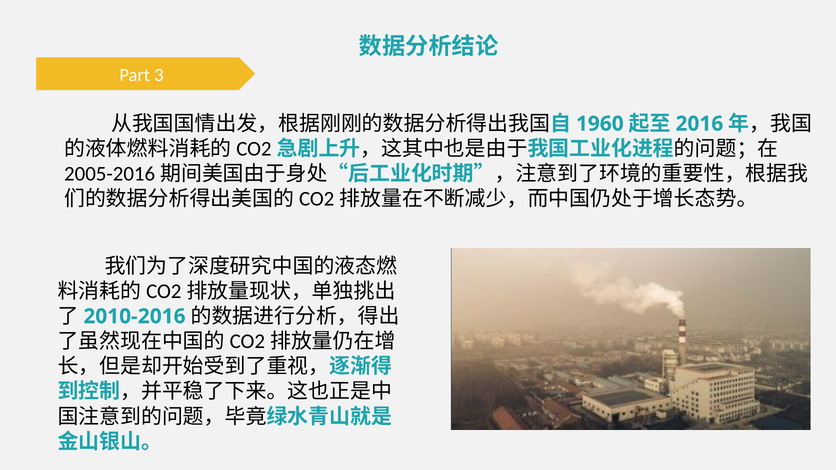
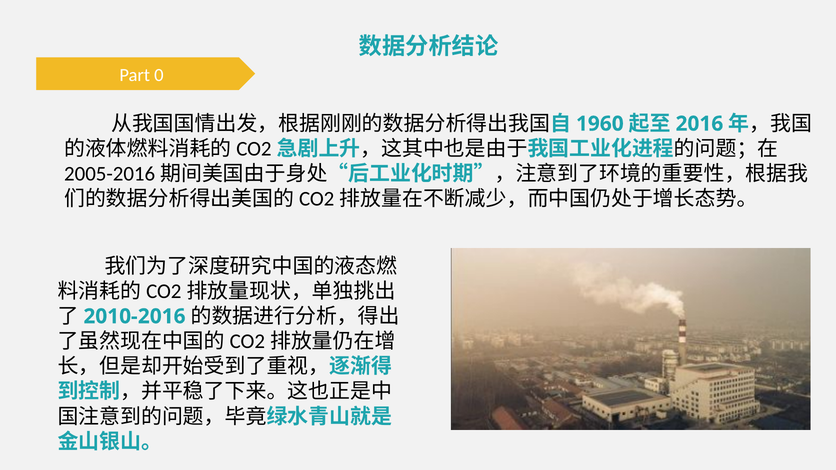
3: 3 -> 0
